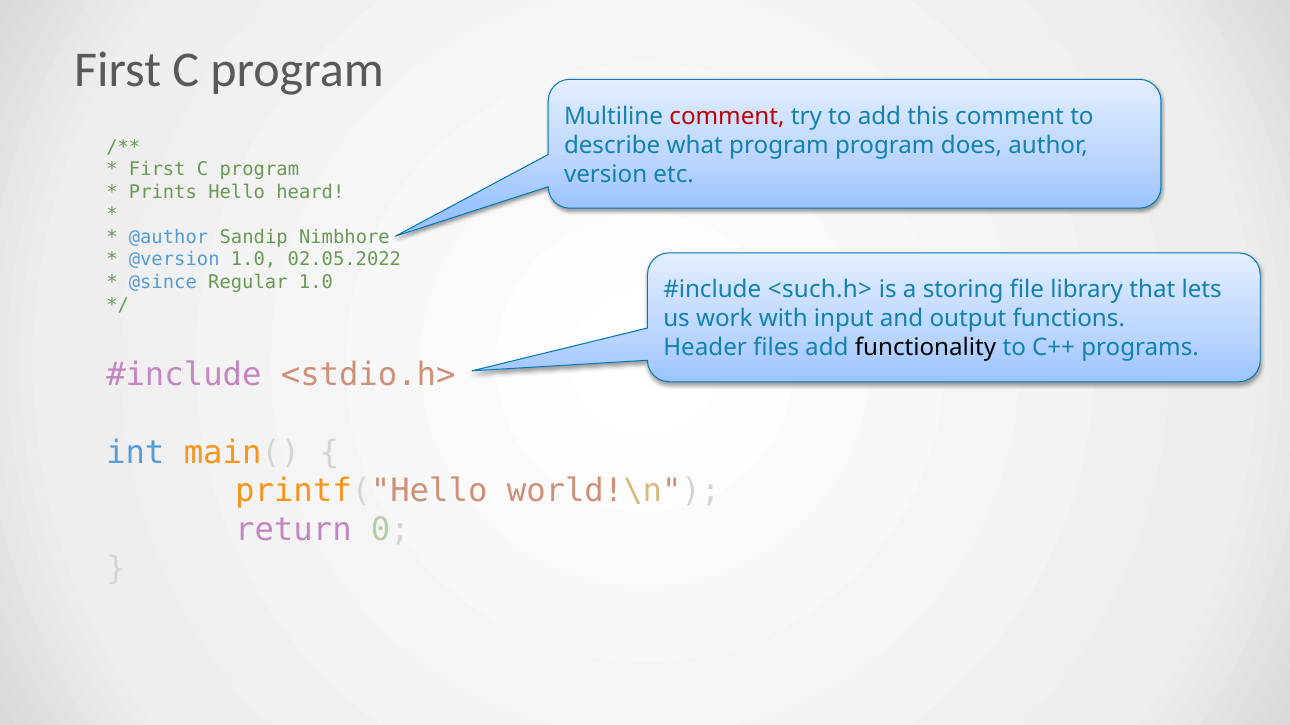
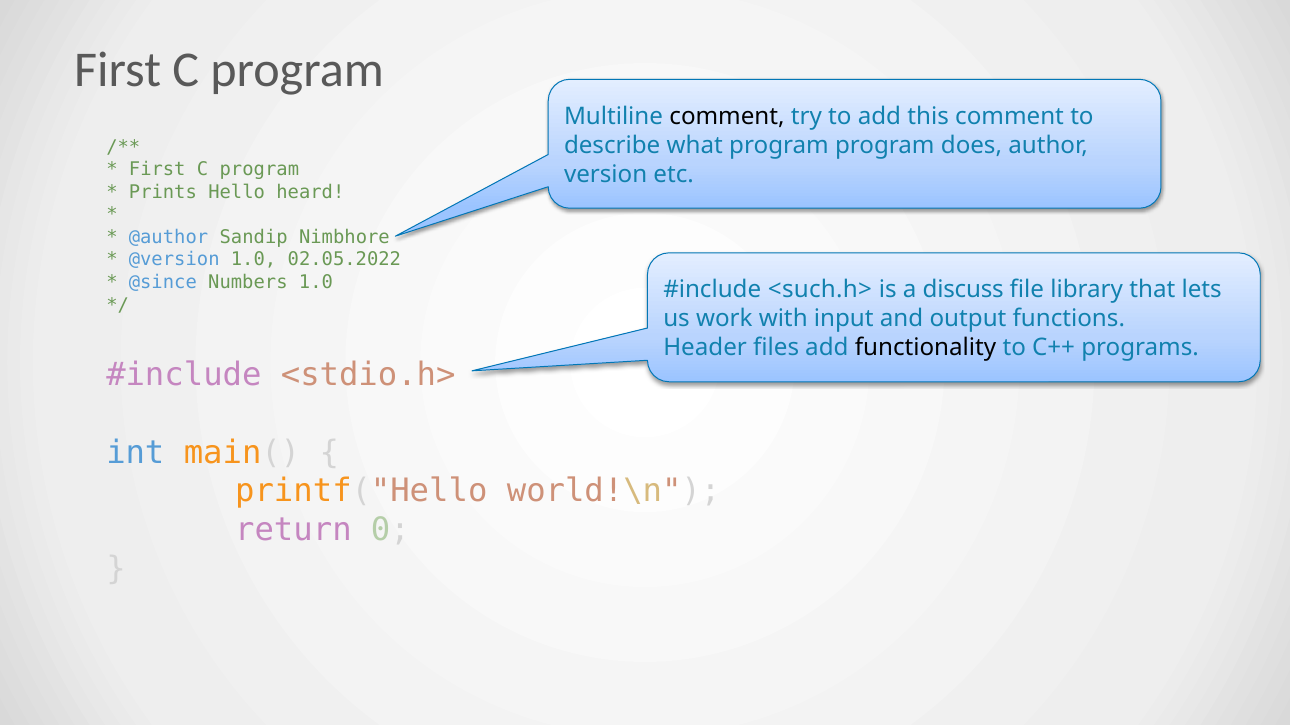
comment at (727, 117) colour: red -> black
Regular: Regular -> Numbers
storing: storing -> discuss
